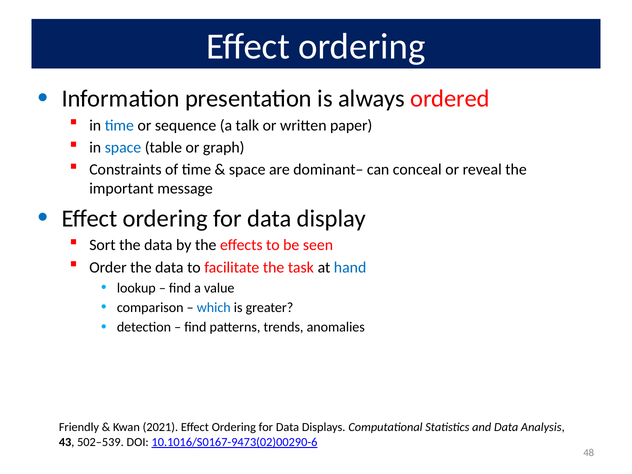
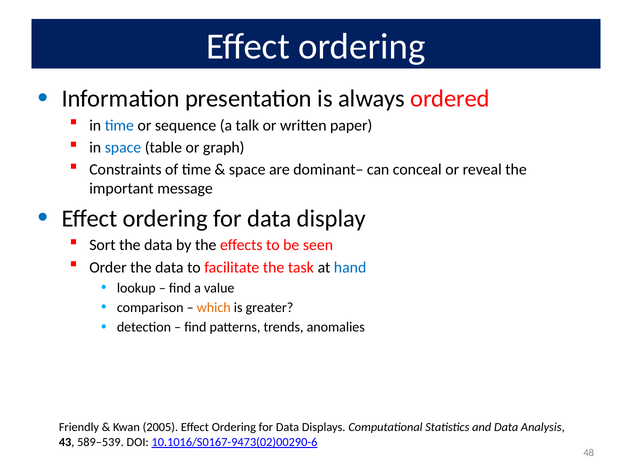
which colour: blue -> orange
2021: 2021 -> 2005
502–539: 502–539 -> 589–539
